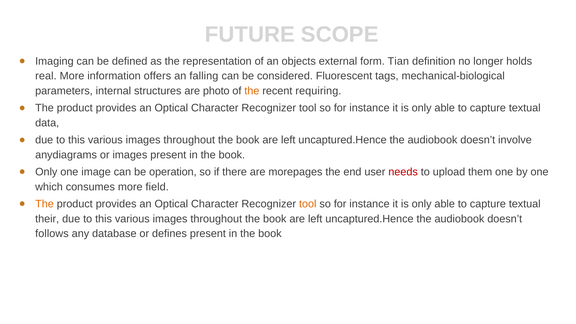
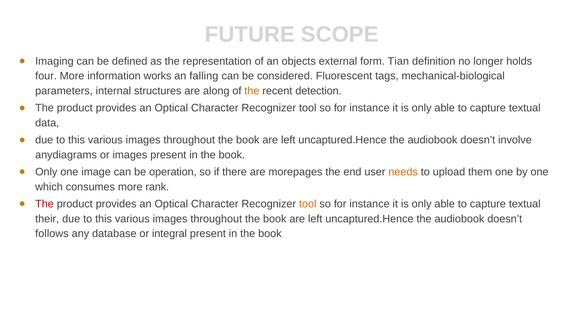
real: real -> four
offers: offers -> works
photo: photo -> along
requiring: requiring -> detection
needs colour: red -> orange
field: field -> rank
The at (45, 204) colour: orange -> red
defines: defines -> integral
